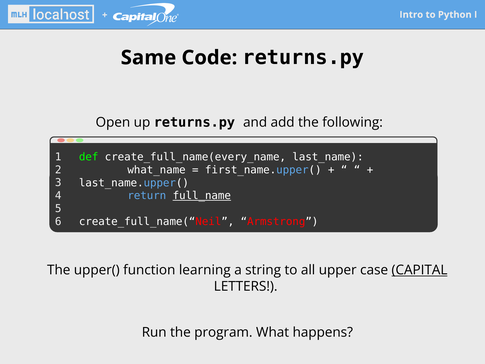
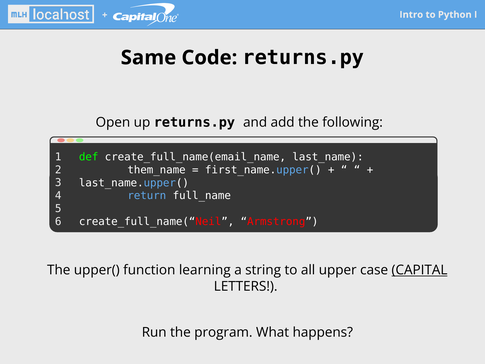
create_full_name(every_name: create_full_name(every_name -> create_full_name(email_name
what_name: what_name -> them_name
full_name underline: present -> none
